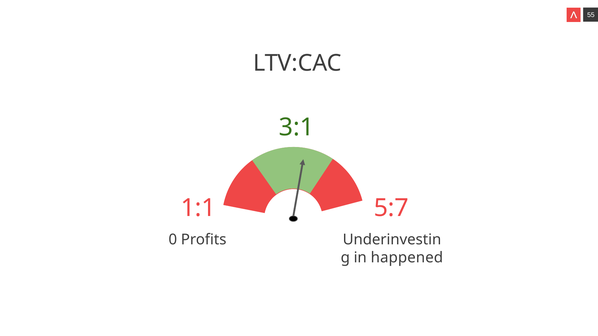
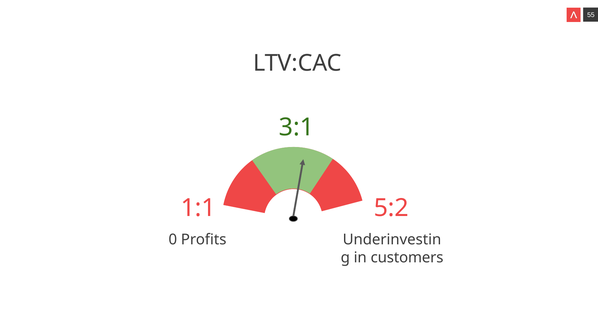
5:7: 5:7 -> 5:2
happened: happened -> customers
